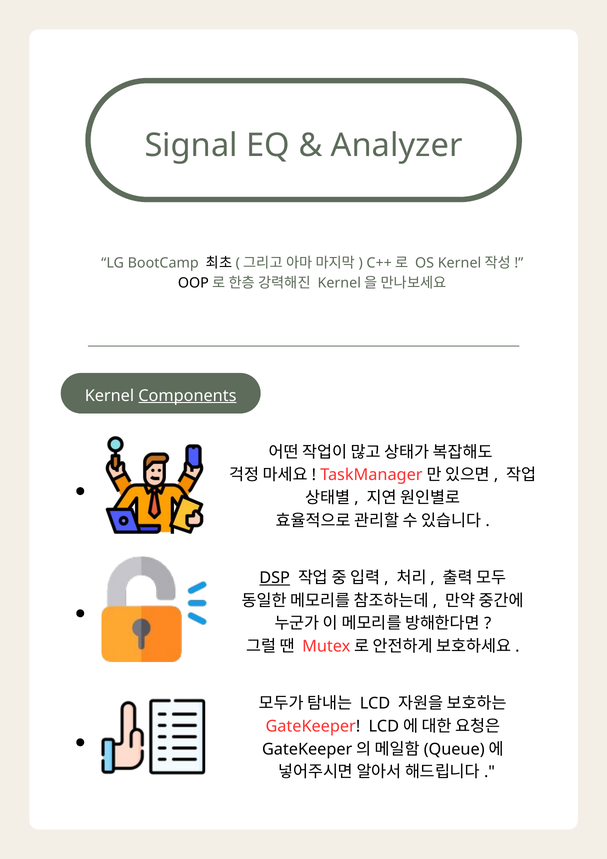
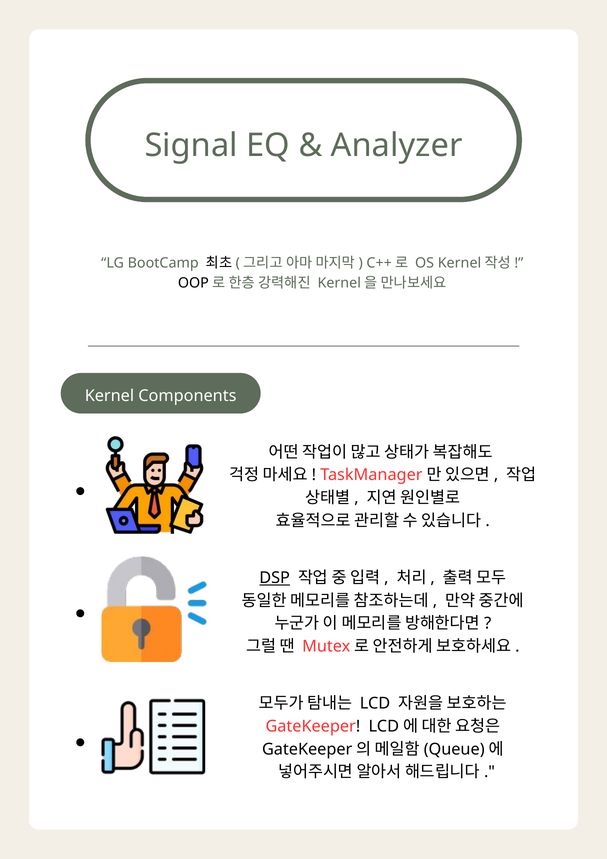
Components underline: present -> none
